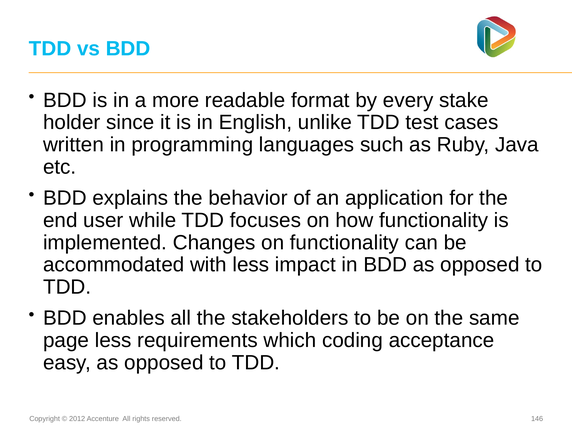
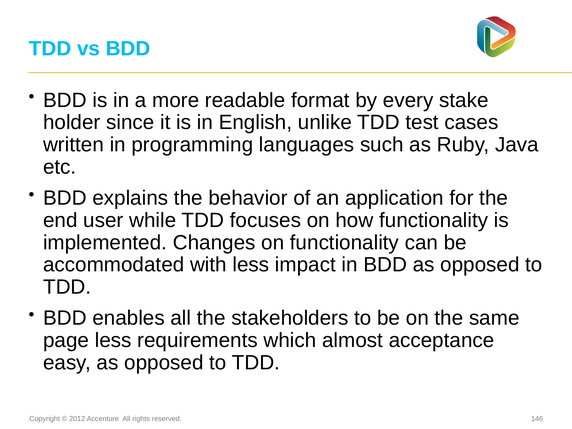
coding: coding -> almost
